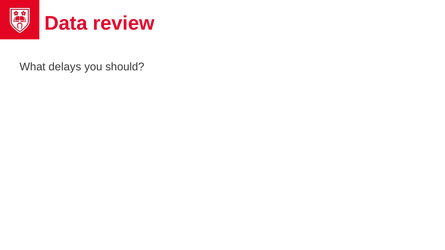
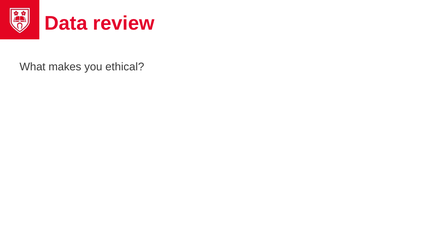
delays: delays -> makes
should: should -> ethical
